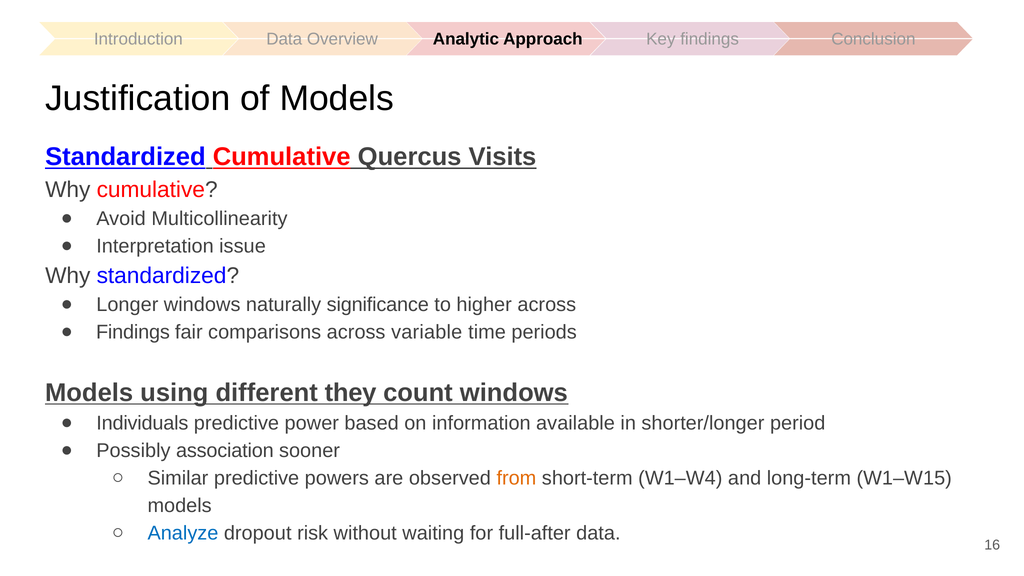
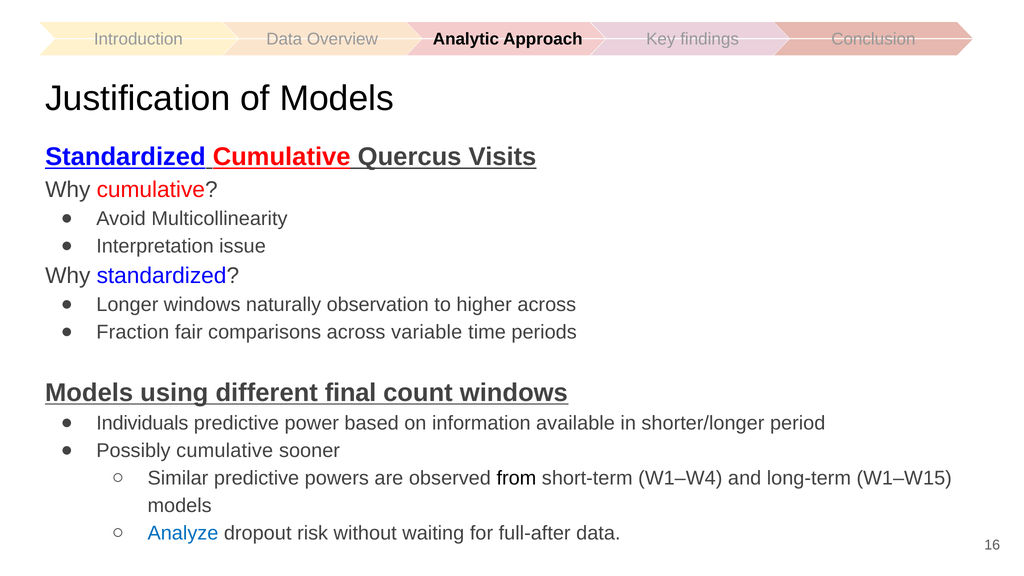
significance: significance -> observation
Findings at (133, 332): Findings -> Fraction
they: they -> final
Possibly association: association -> cumulative
from colour: orange -> black
